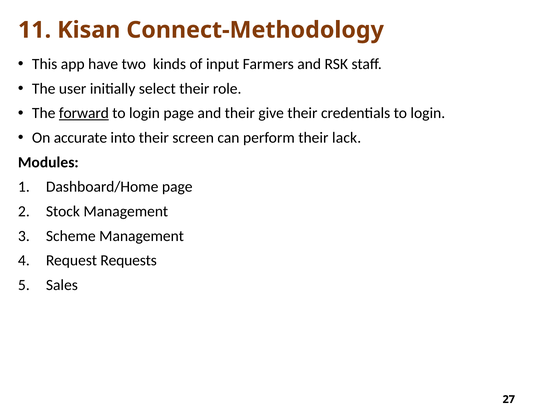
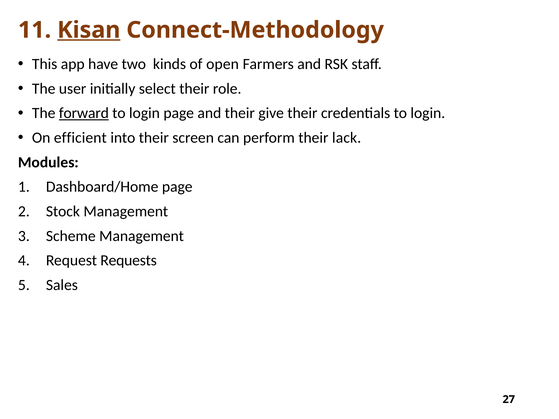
Kisan underline: none -> present
input: input -> open
accurate: accurate -> efficient
